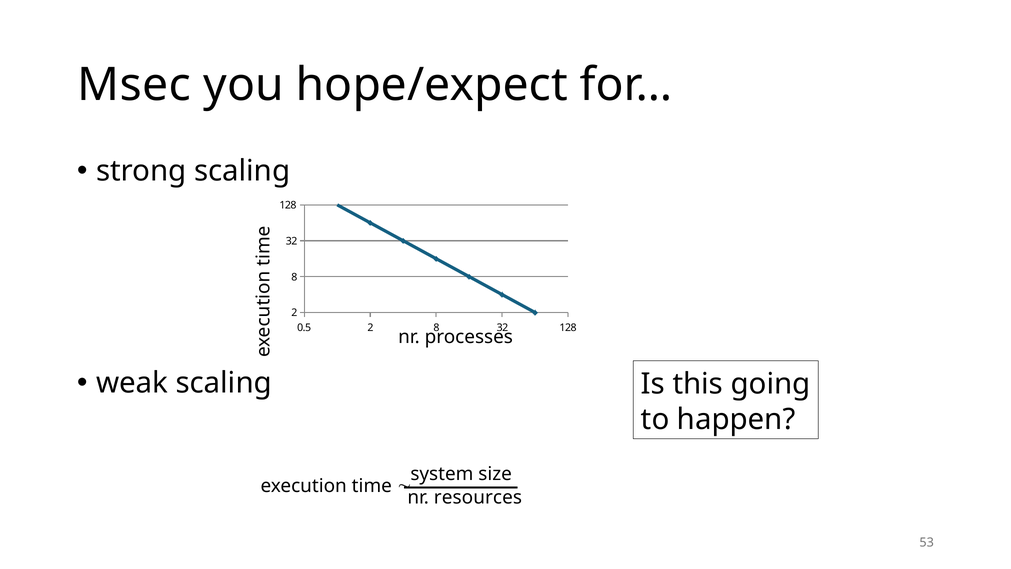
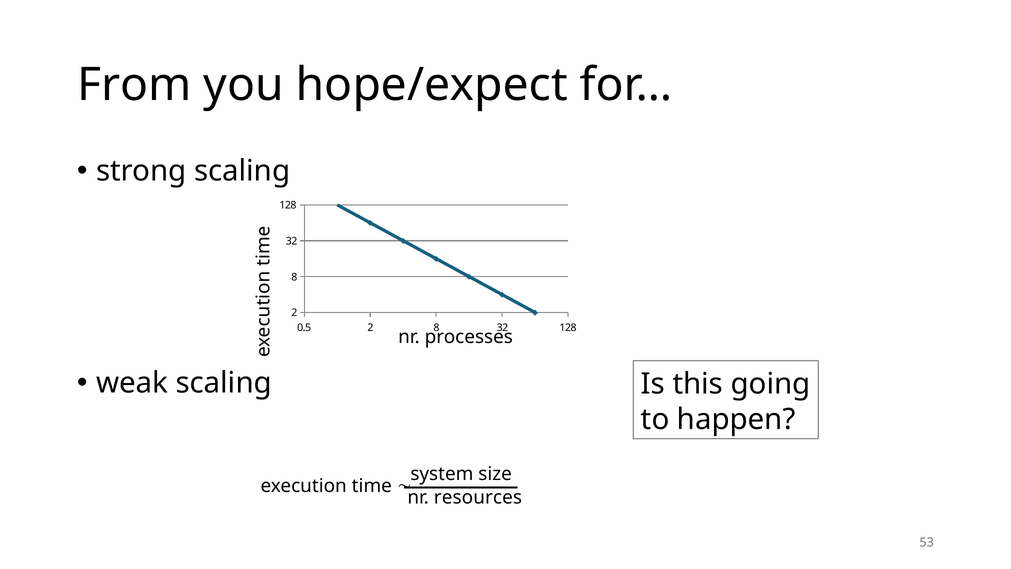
Msec: Msec -> From
